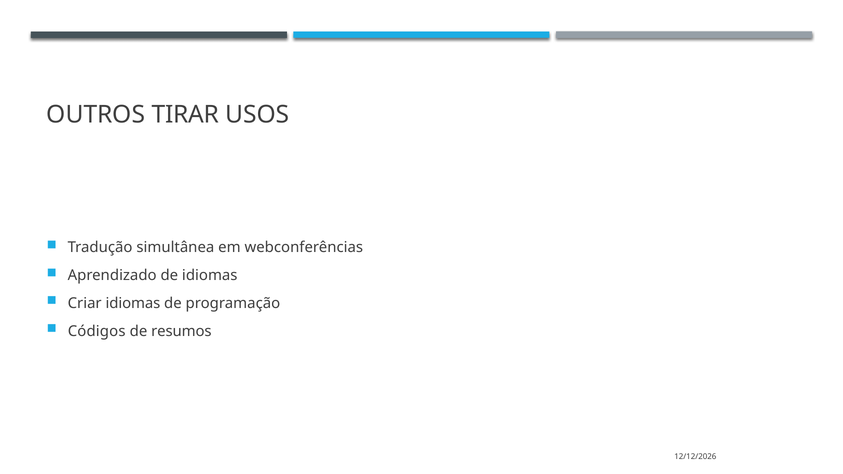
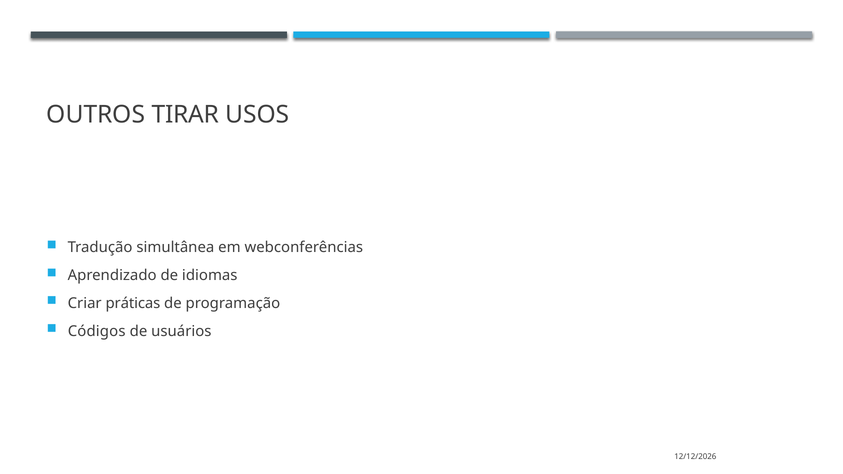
Criar idiomas: idiomas -> práticas
resumos: resumos -> usuários
